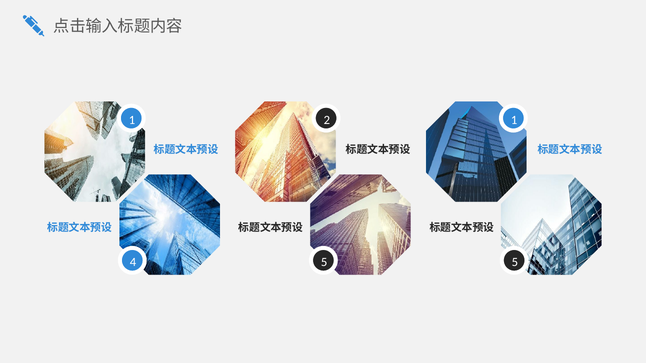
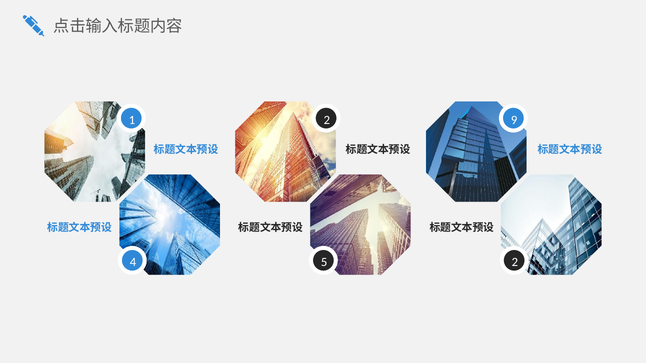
2 1: 1 -> 9
5 5: 5 -> 2
